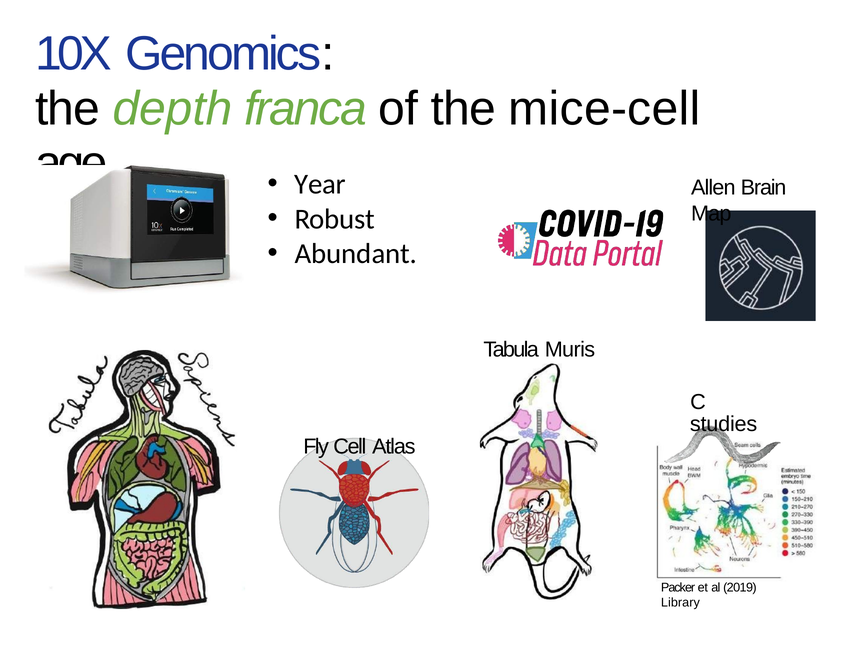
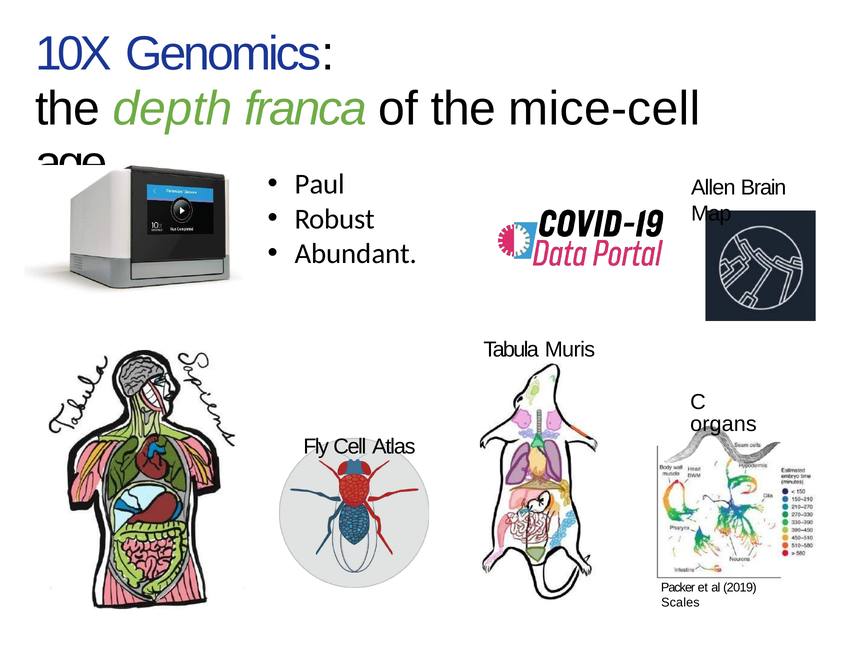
Year: Year -> Paul
studies: studies -> organs
Library: Library -> Scales
